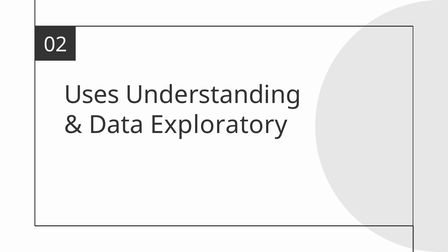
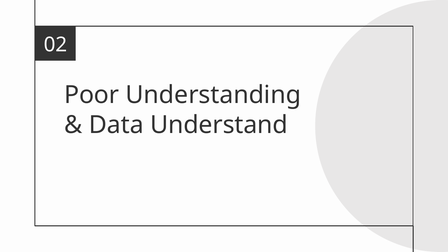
Uses: Uses -> Poor
Exploratory: Exploratory -> Understand
